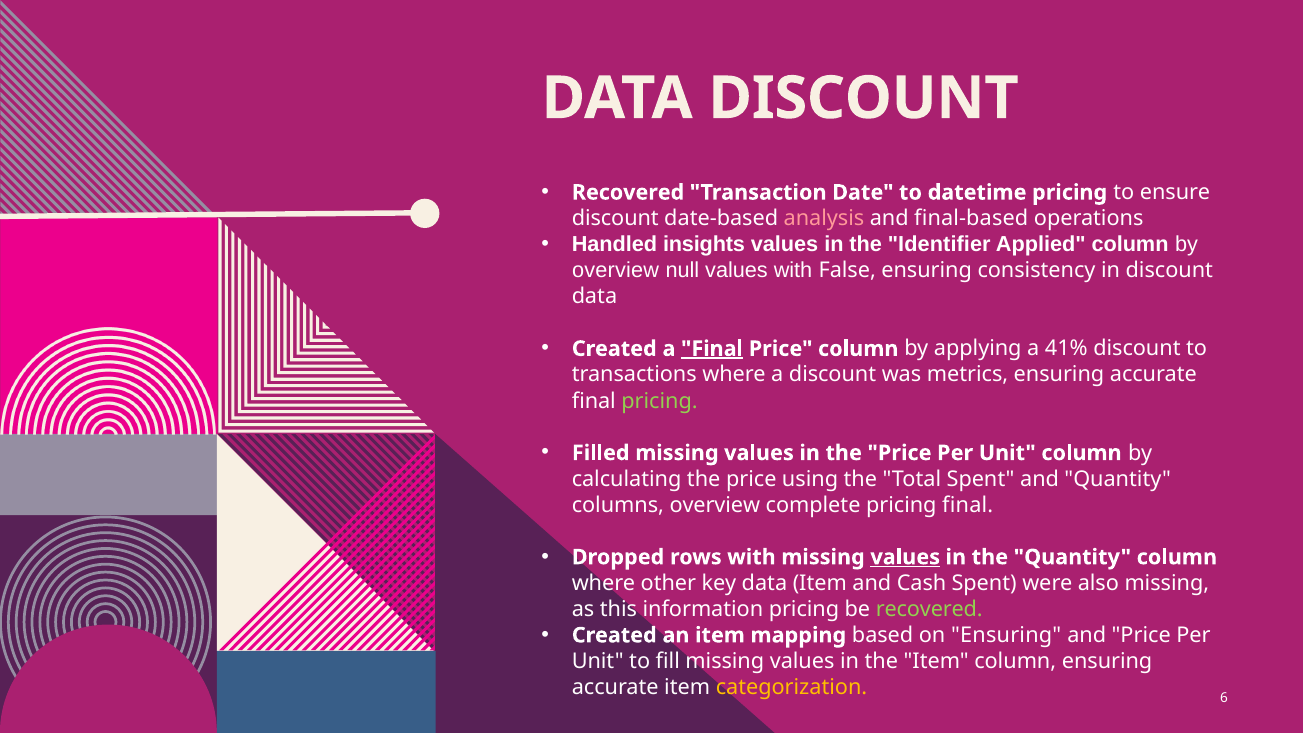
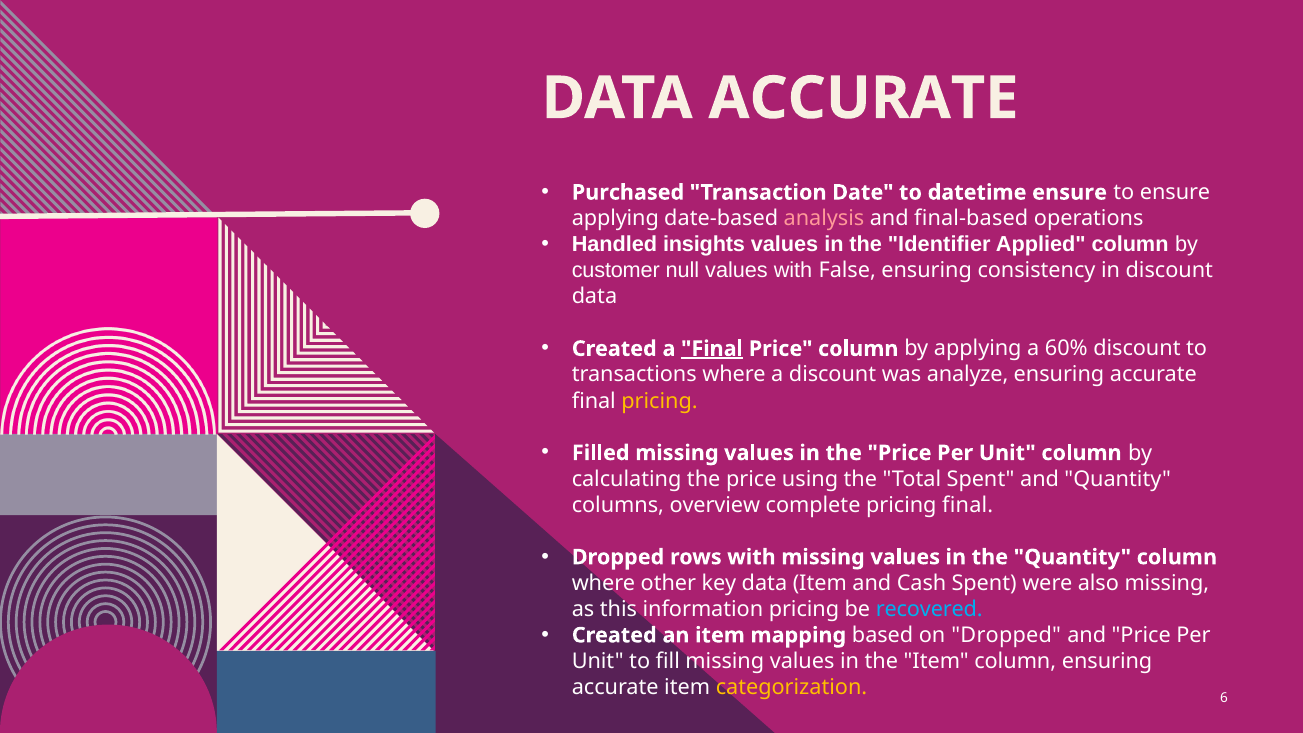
DATA DISCOUNT: DISCOUNT -> ACCURATE
Recovered at (628, 192): Recovered -> Purchased
datetime pricing: pricing -> ensure
discount at (615, 218): discount -> applying
overview at (616, 271): overview -> customer
41%: 41% -> 60%
metrics: metrics -> analyze
pricing at (660, 401) colour: light green -> yellow
values at (905, 557) underline: present -> none
recovered at (929, 609) colour: light green -> light blue
on Ensuring: Ensuring -> Dropped
